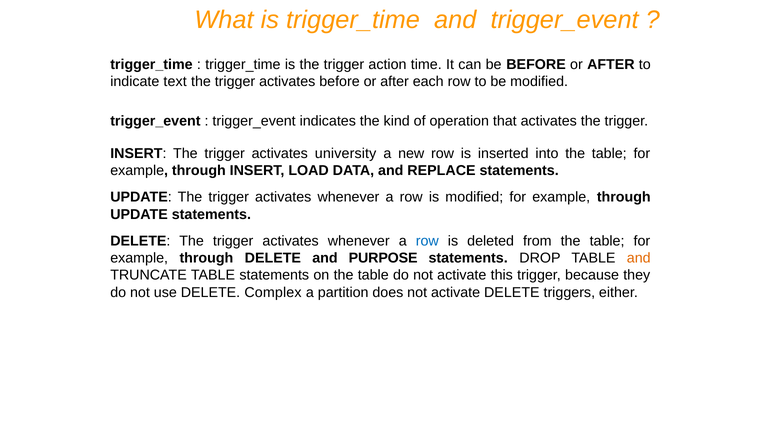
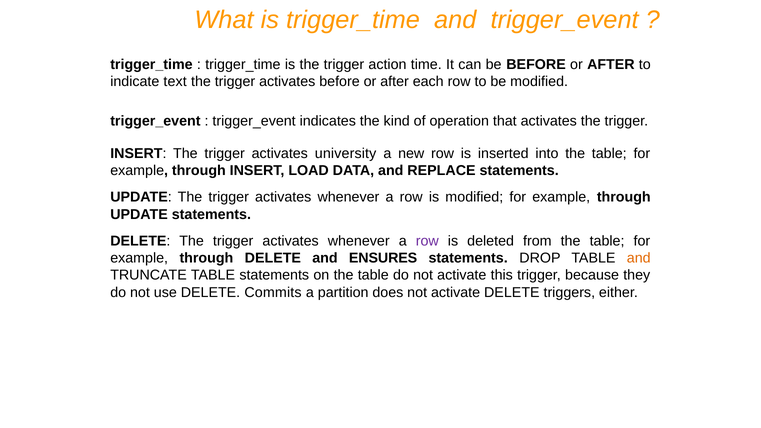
row at (427, 241) colour: blue -> purple
PURPOSE: PURPOSE -> ENSURES
Complex: Complex -> Commits
